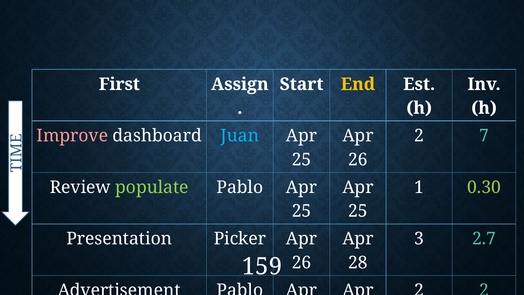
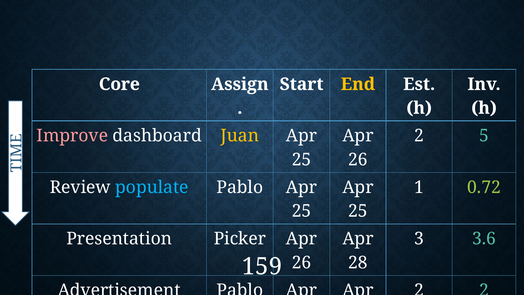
First: First -> Core
Juan colour: light blue -> yellow
7: 7 -> 5
populate colour: light green -> light blue
0.30: 0.30 -> 0.72
2.7: 2.7 -> 3.6
